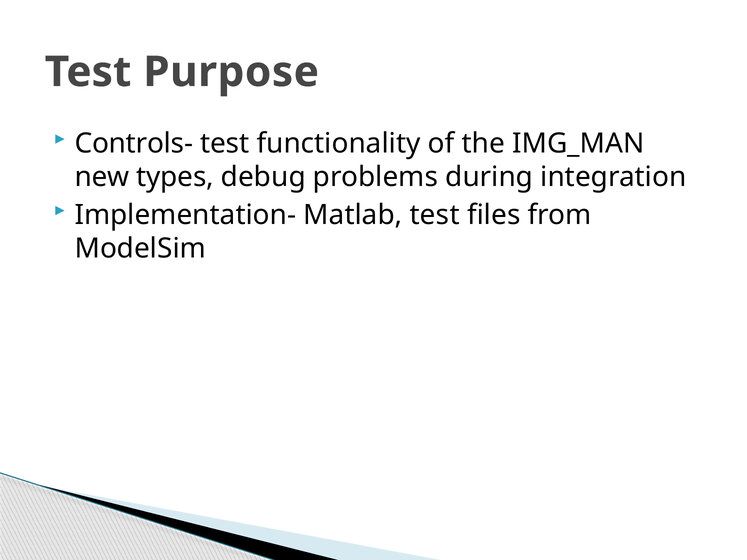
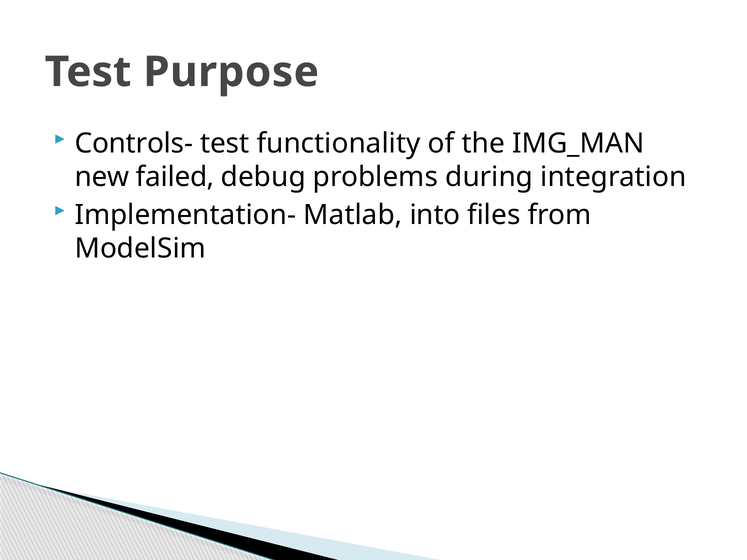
types: types -> failed
Matlab test: test -> into
